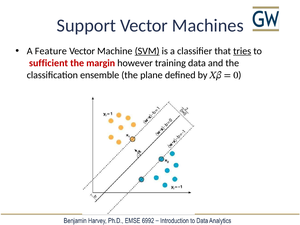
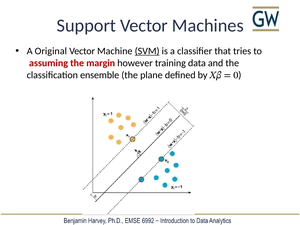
Feature: Feature -> Original
tries underline: present -> none
sufficient: sufficient -> assuming
